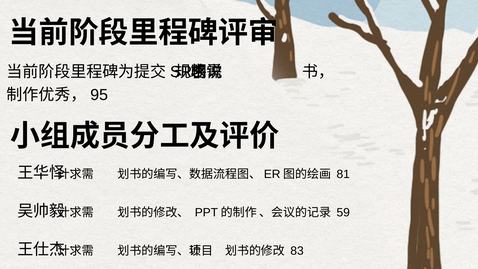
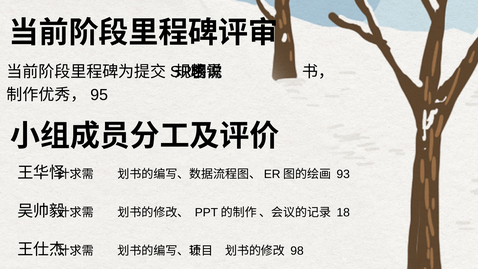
81: 81 -> 93
59: 59 -> 18
83: 83 -> 98
